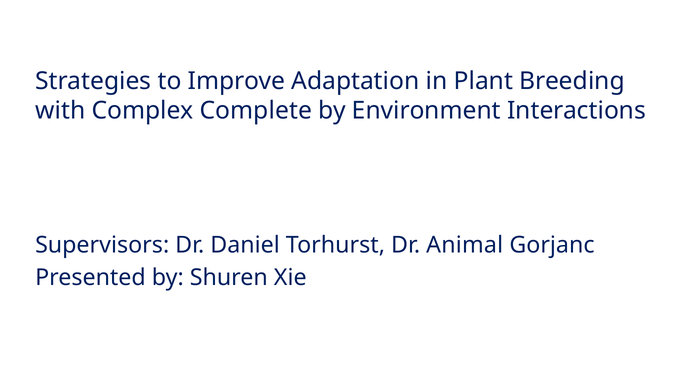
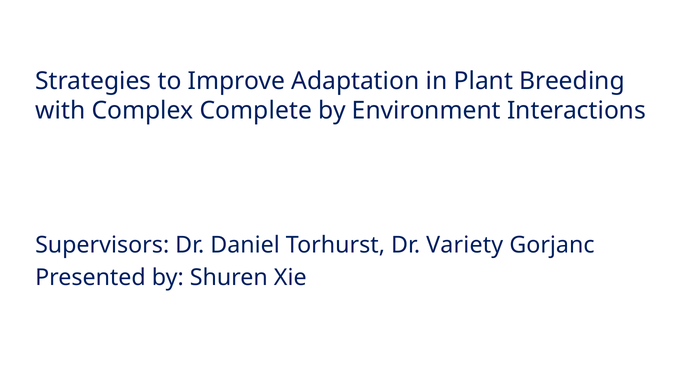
Animal: Animal -> Variety
